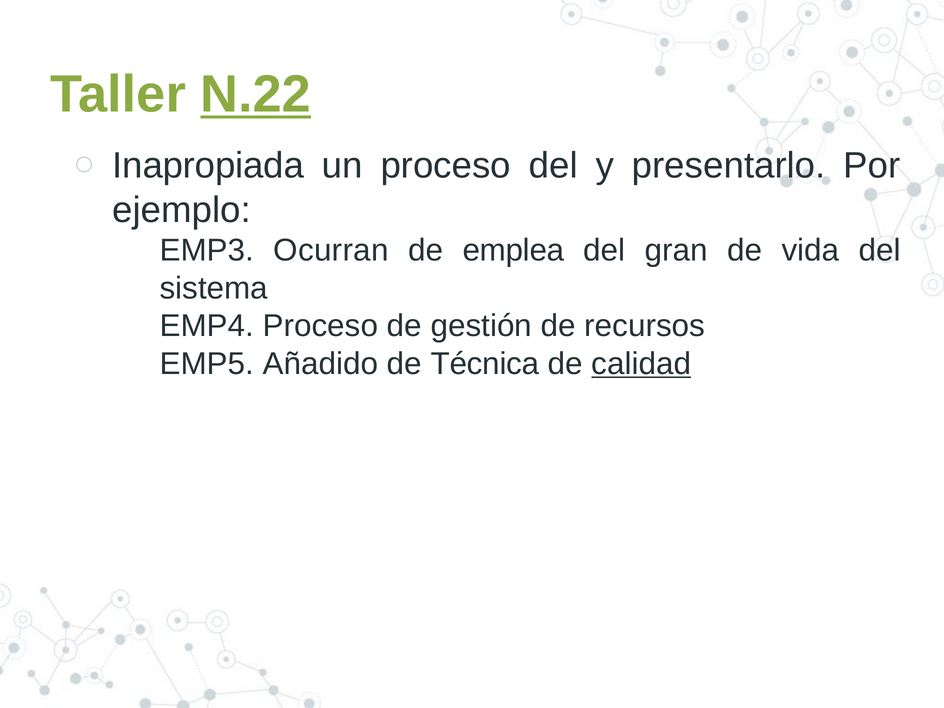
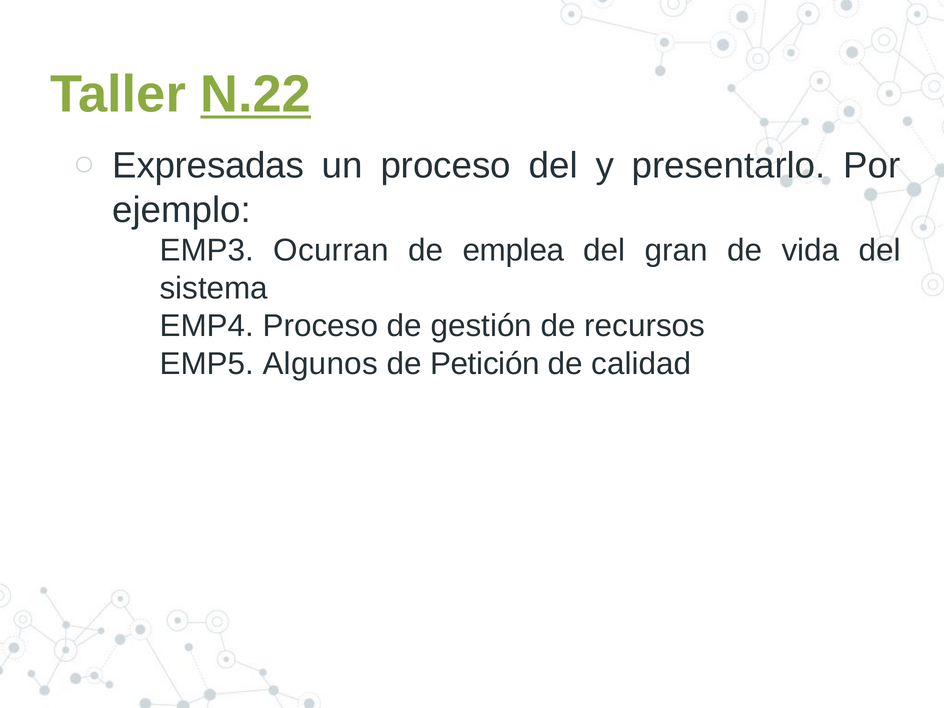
Inapropiada: Inapropiada -> Expresadas
Añadido: Añadido -> Algunos
Técnica: Técnica -> Petición
calidad underline: present -> none
